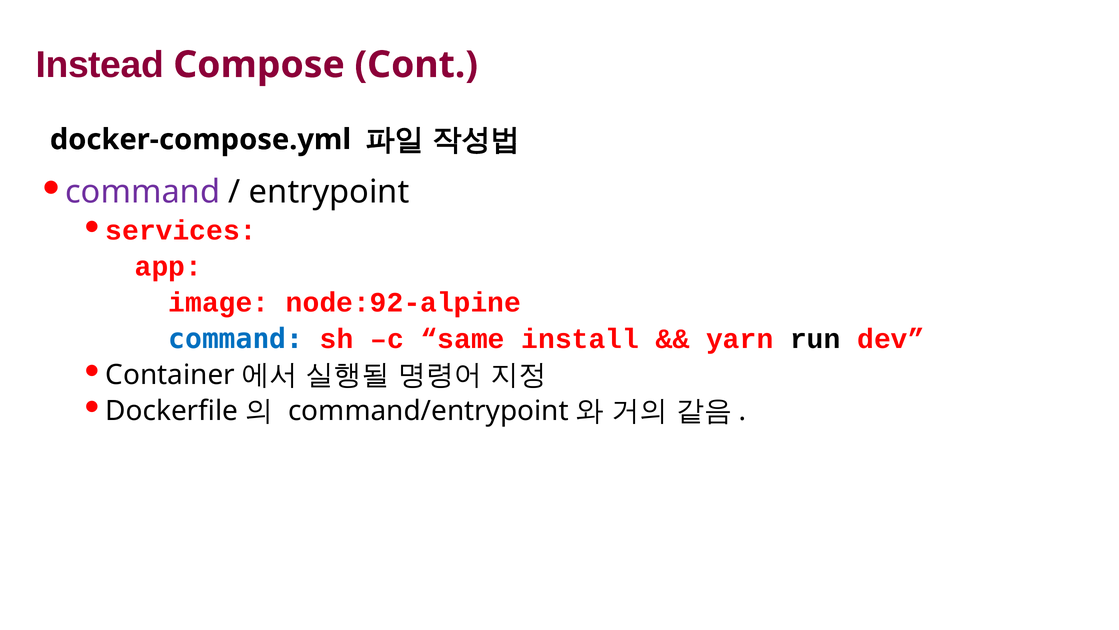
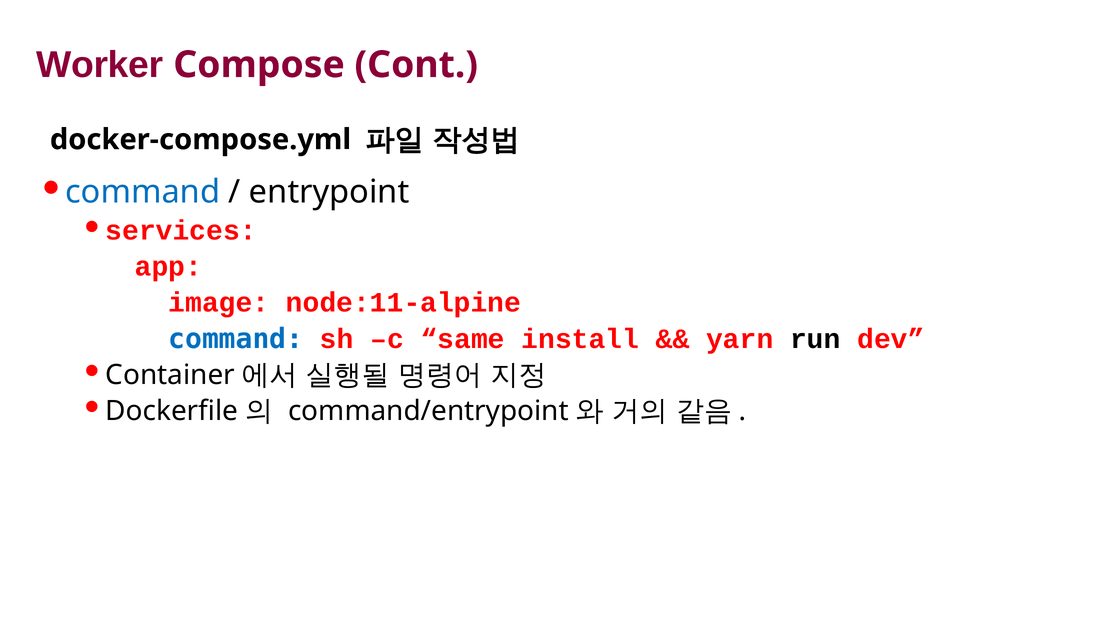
Instead: Instead -> Worker
command at (143, 192) colour: purple -> blue
node:92-alpine: node:92-alpine -> node:11-alpine
